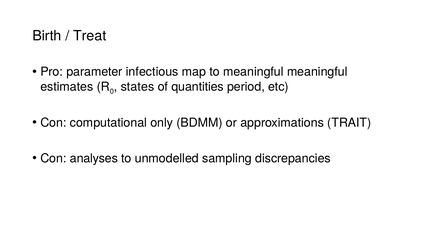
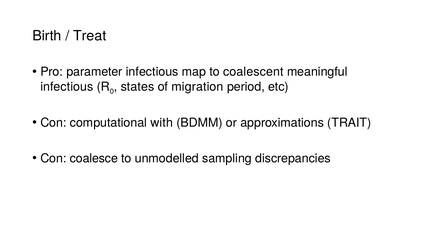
to meaningful: meaningful -> coalescent
estimates at (67, 87): estimates -> infectious
quantities: quantities -> migration
only: only -> with
analyses: analyses -> coalesce
